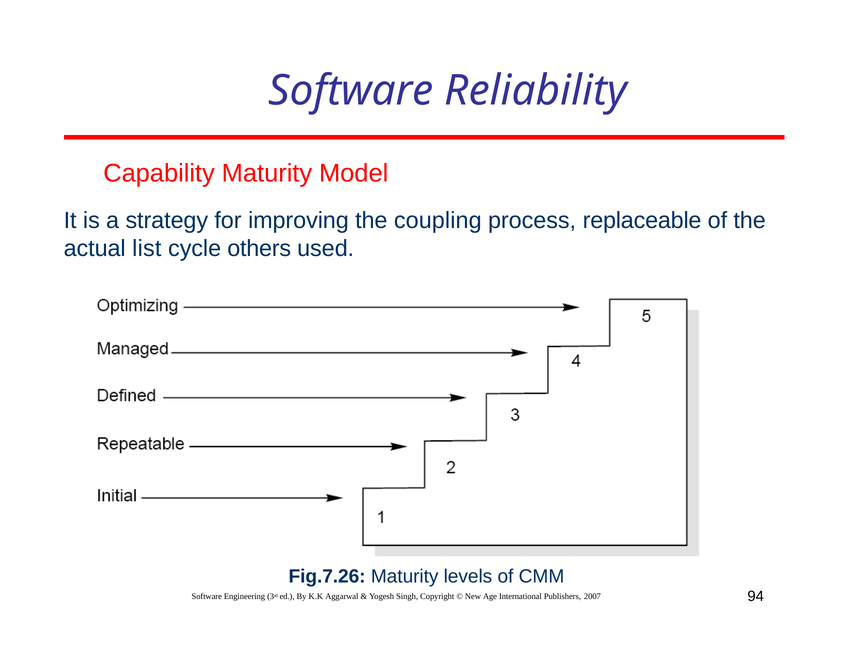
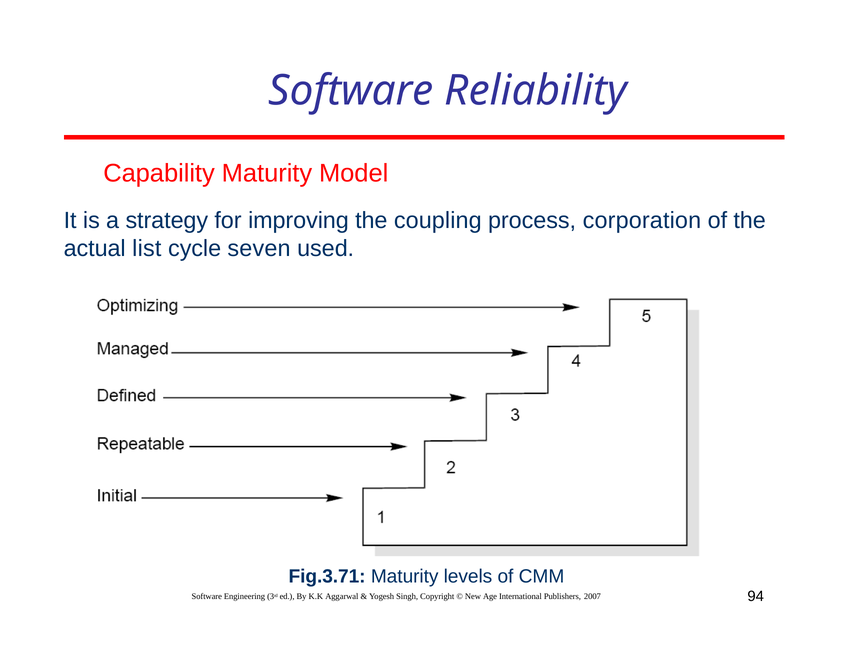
replaceable: replaceable -> corporation
others: others -> seven
Fig.7.26: Fig.7.26 -> Fig.3.71
